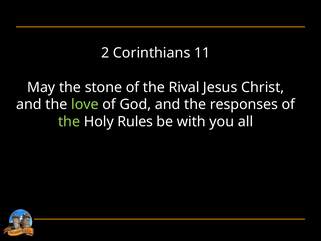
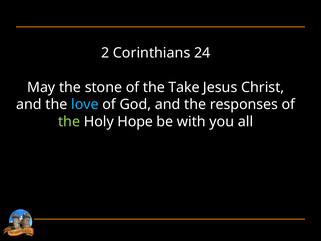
11: 11 -> 24
Rival: Rival -> Take
love colour: light green -> light blue
Rules: Rules -> Hope
